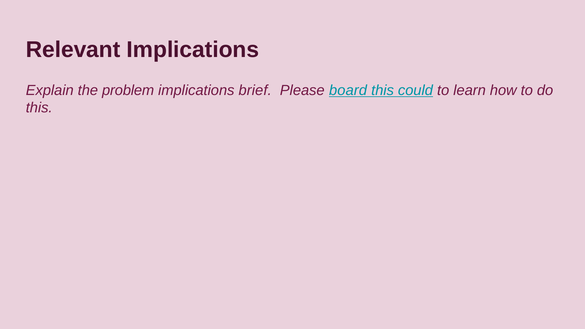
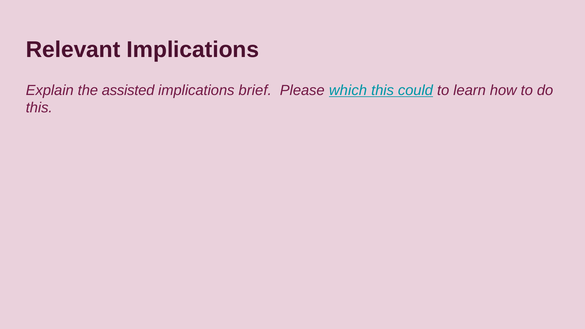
problem: problem -> assisted
board: board -> which
